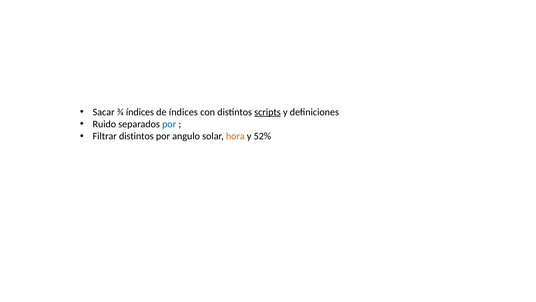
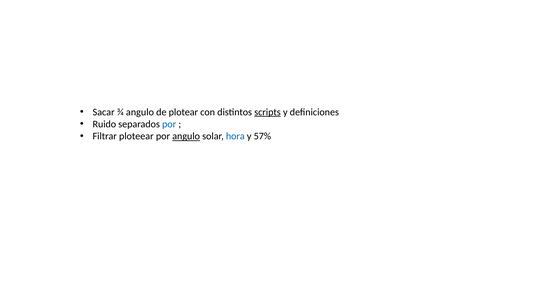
¾ índices: índices -> angulo
de índices: índices -> plotear
Filtrar distintos: distintos -> ploteear
angulo at (186, 136) underline: none -> present
hora colour: orange -> blue
52%: 52% -> 57%
